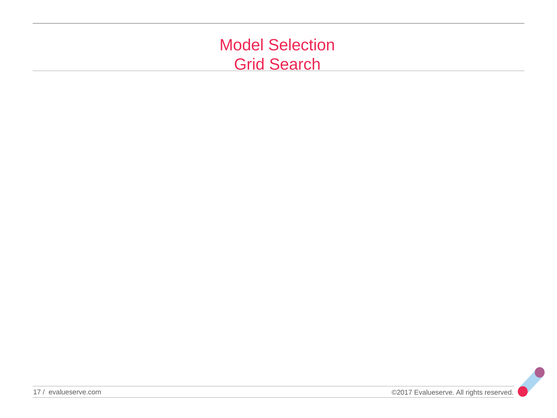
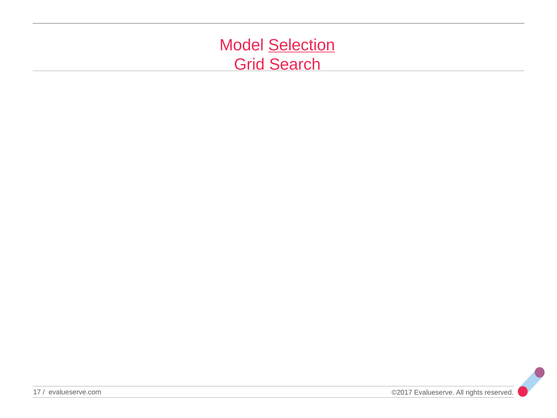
Selection underline: none -> present
